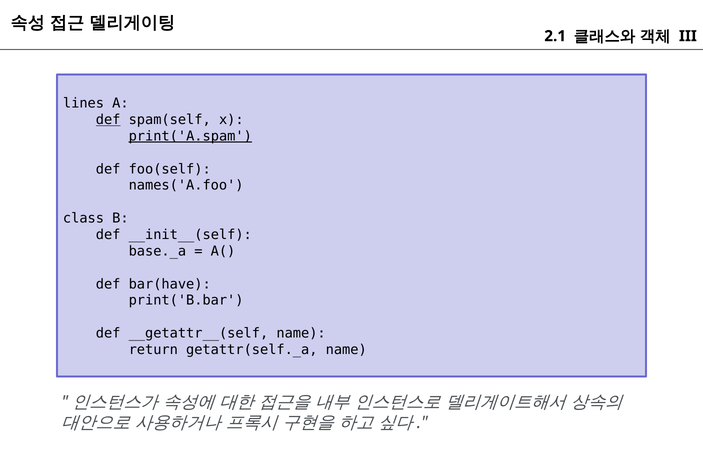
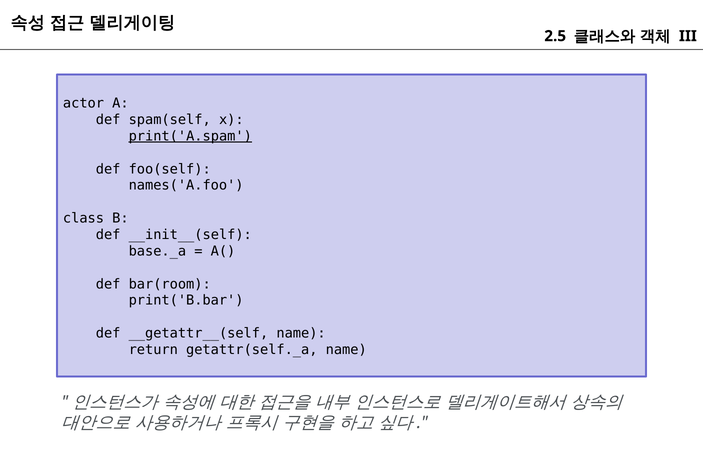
2.1: 2.1 -> 2.5
lines: lines -> actor
def at (108, 120) underline: present -> none
bar(have: bar(have -> bar(room
